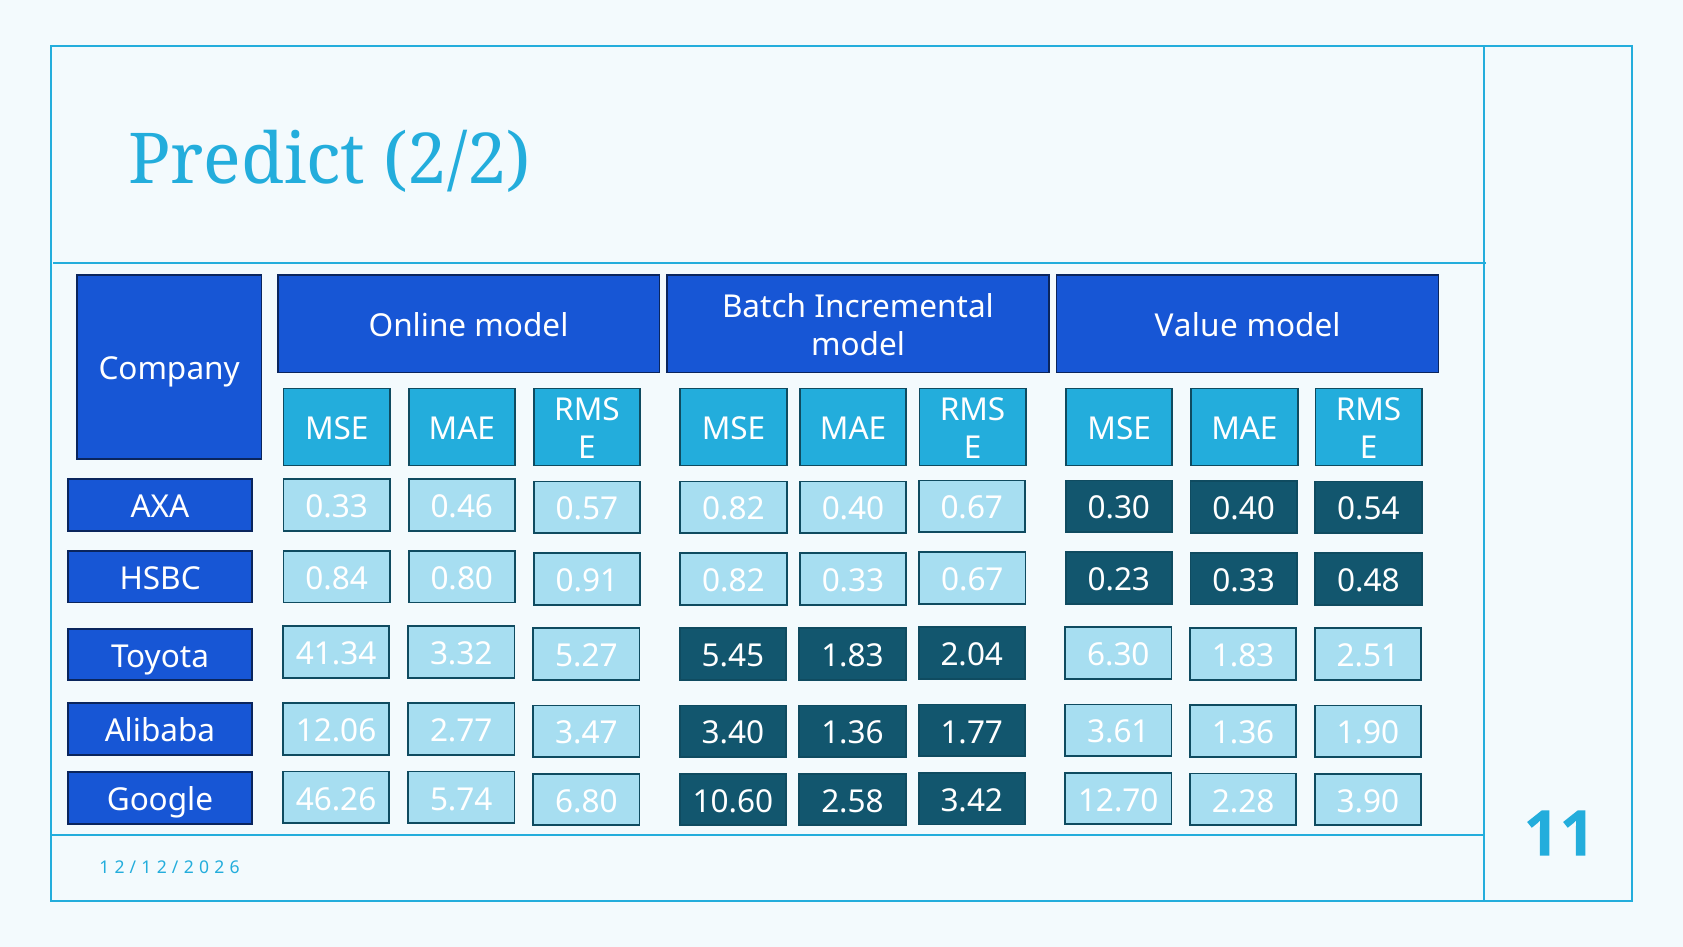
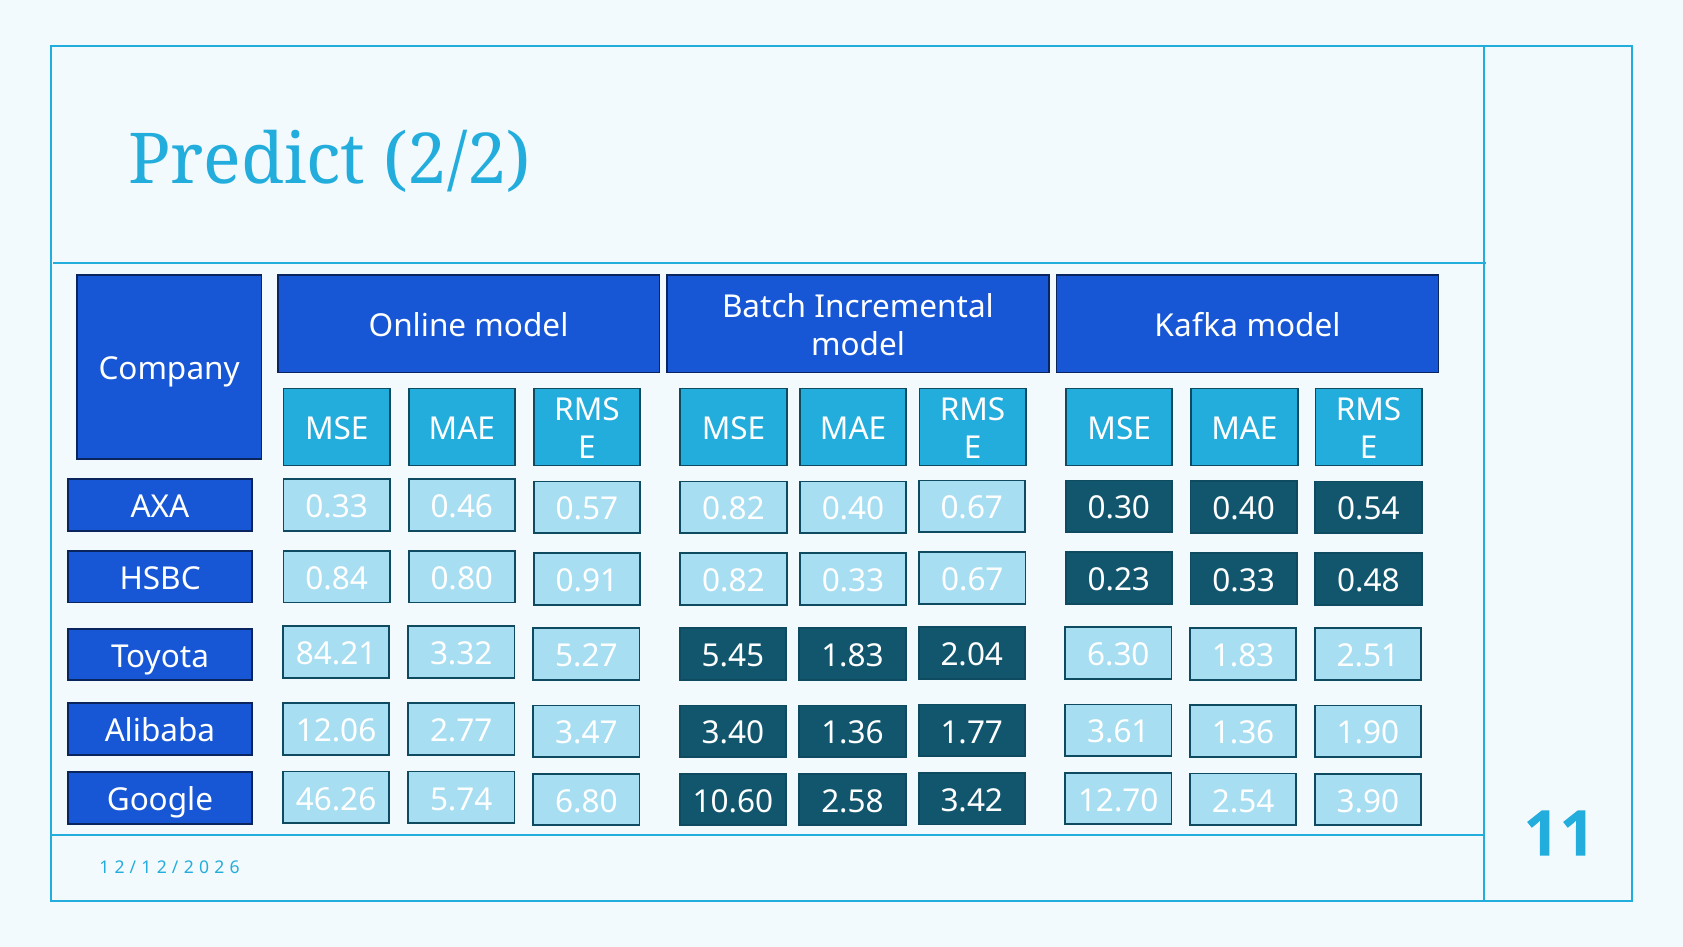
Value: Value -> Kafka
41.34: 41.34 -> 84.21
2.28: 2.28 -> 2.54
